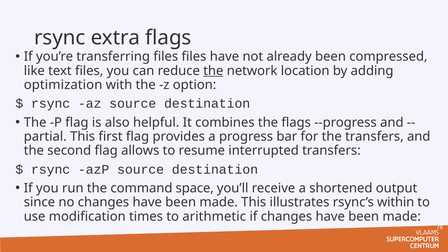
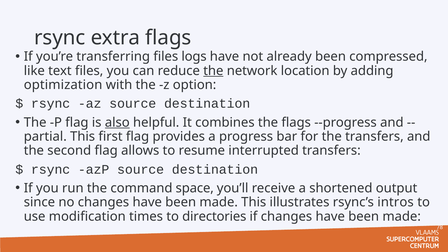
files files: files -> logs
also underline: none -> present
within: within -> intros
arithmetic: arithmetic -> directories
